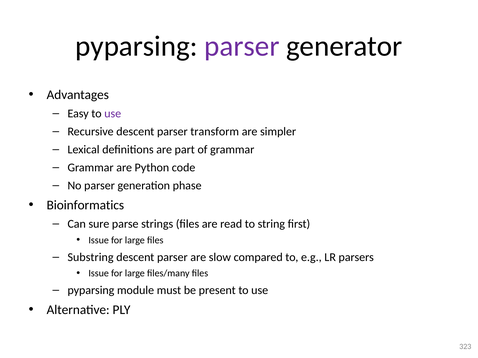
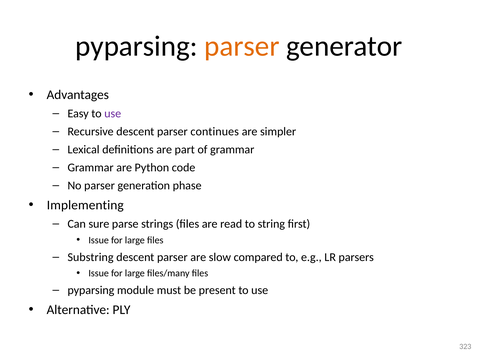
parser at (242, 46) colour: purple -> orange
transform: transform -> continues
Bioinformatics: Bioinformatics -> Implementing
